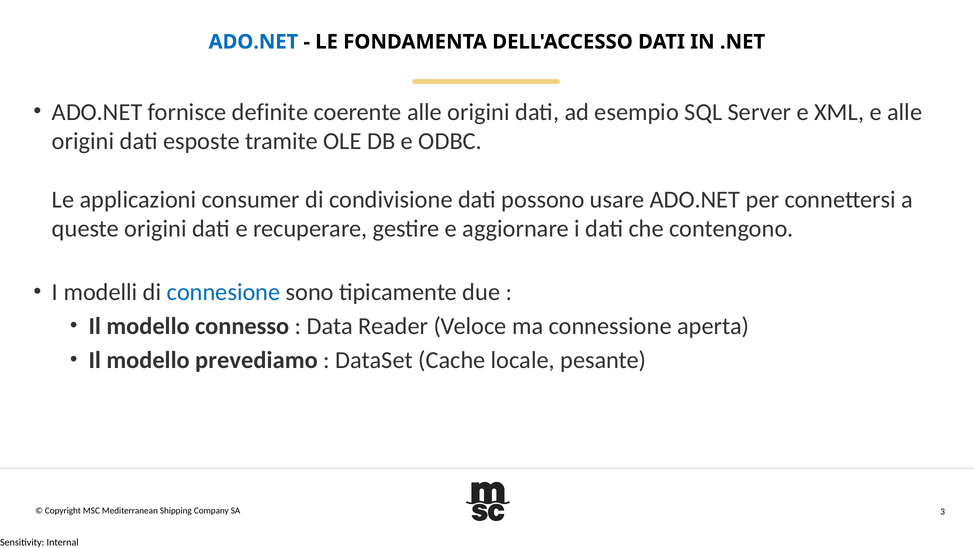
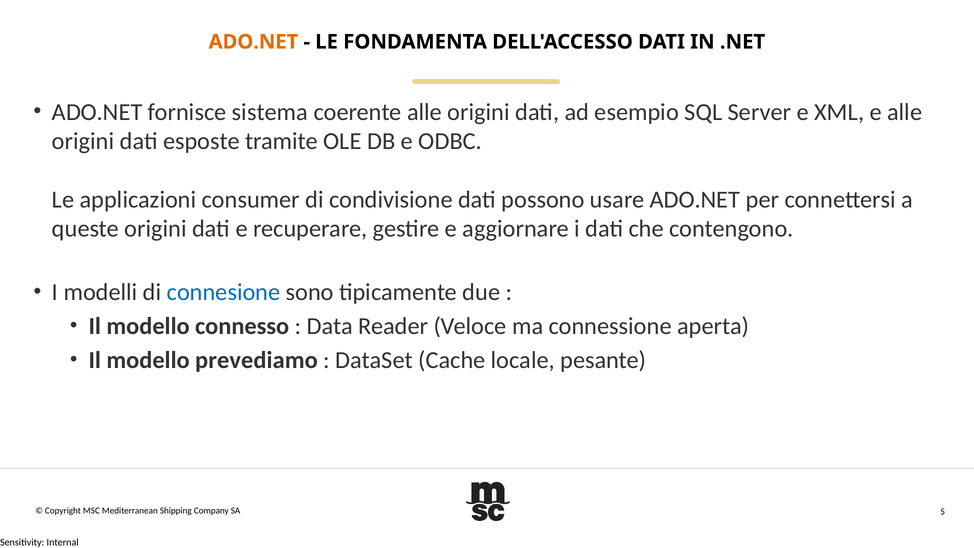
ADO.NET at (253, 42) colour: blue -> orange
definite: definite -> sistema
3: 3 -> 5
